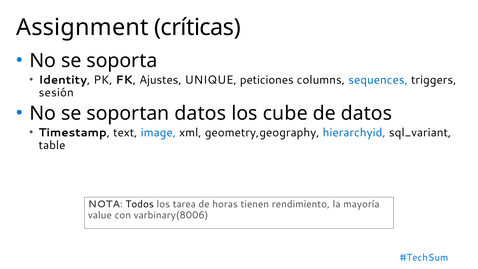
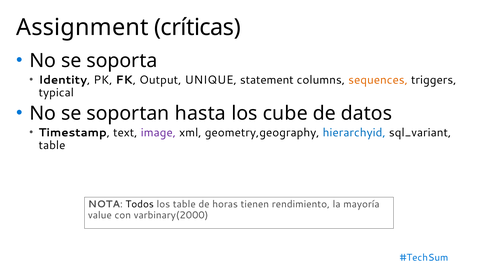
Ajustes: Ajustes -> Output
peticiones: peticiones -> statement
sequences colour: blue -> orange
sesión: sesión -> typical
soportan datos: datos -> hasta
image colour: blue -> purple
los tarea: tarea -> table
varbinary(8006: varbinary(8006 -> varbinary(2000
